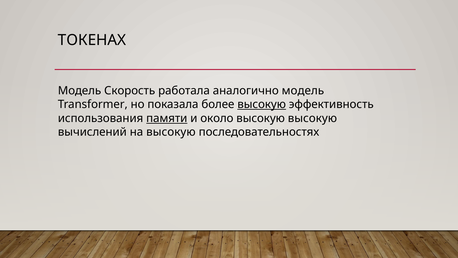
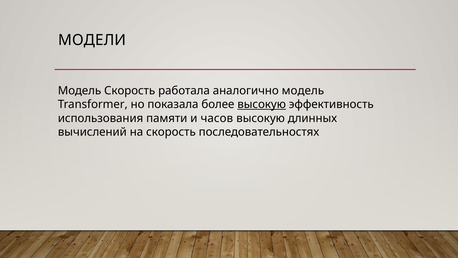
ТОКЕНАХ: ТОКЕНАХ -> МОДЕЛИ
памяти underline: present -> none
около: около -> часов
высокую высокую: высокую -> длинных
на высокую: высокую -> скорость
